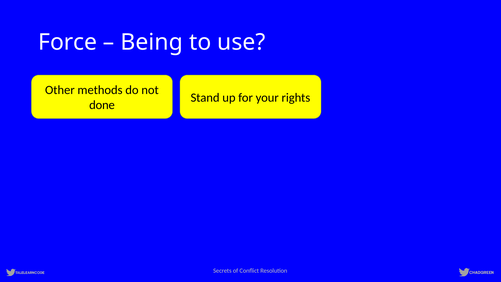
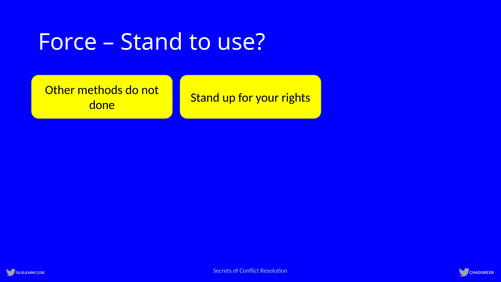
Being at (152, 42): Being -> Stand
